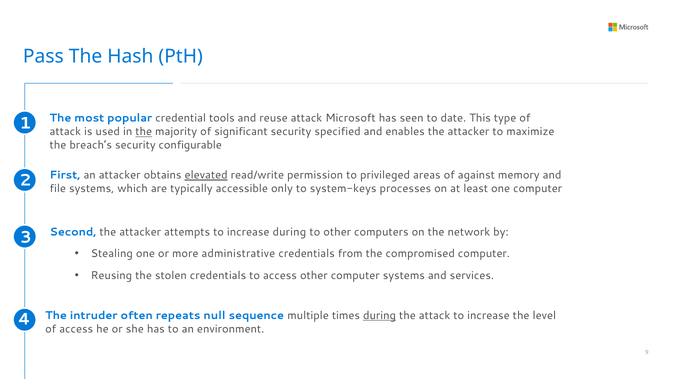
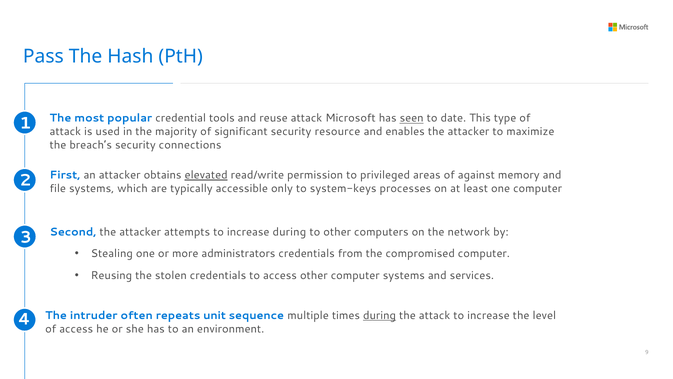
seen underline: none -> present
the at (144, 132) underline: present -> none
specified: specified -> resource
configurable: configurable -> connections
administrative: administrative -> administrators
null: null -> unit
